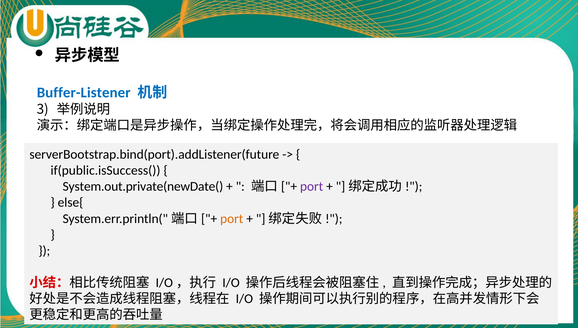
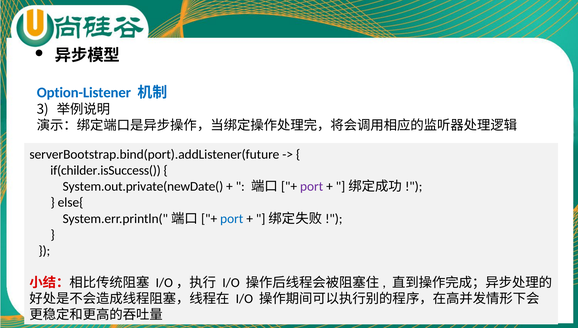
Buffer-Listener: Buffer-Listener -> Option-Listener
if(public.isSuccess(: if(public.isSuccess( -> if(childer.isSuccess(
port at (232, 219) colour: orange -> blue
